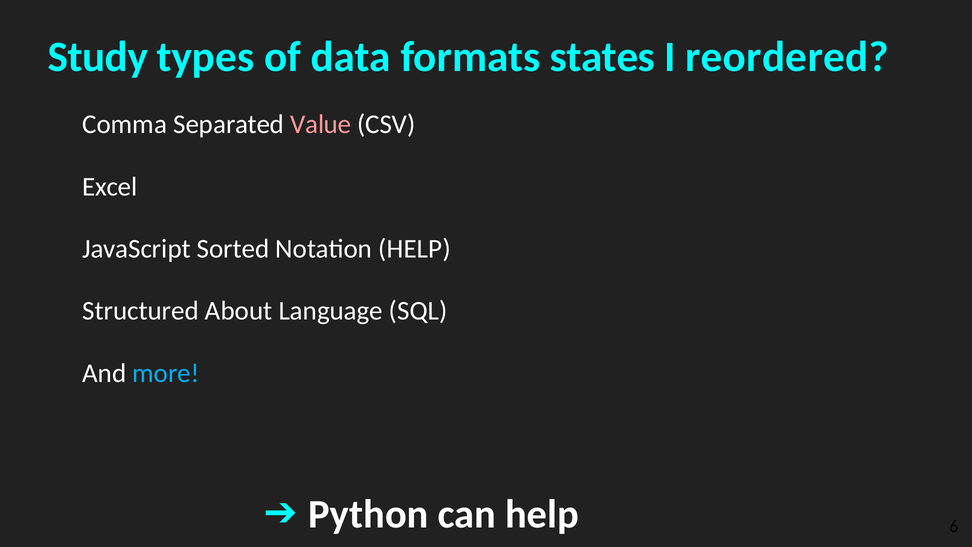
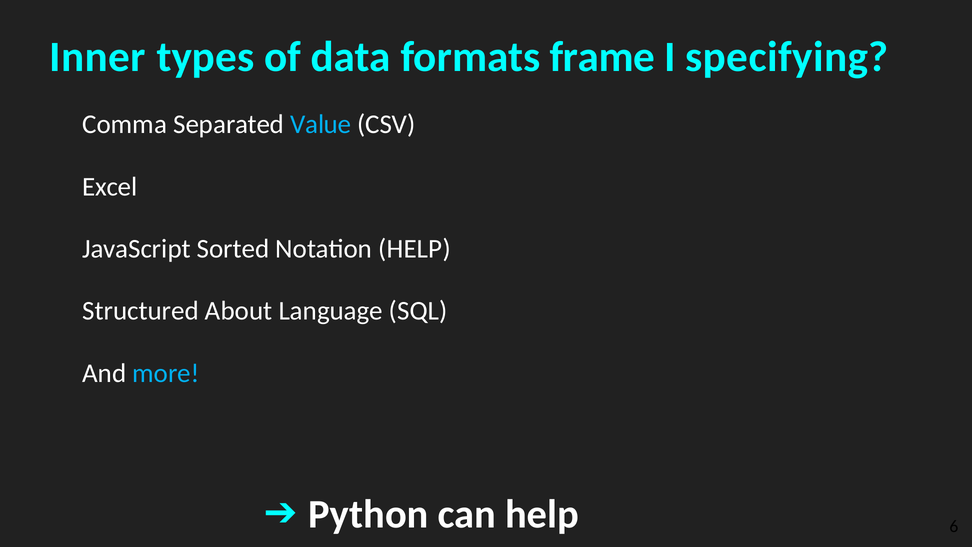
Study: Study -> Inner
states: states -> frame
reordered: reordered -> specifying
Value colour: pink -> light blue
